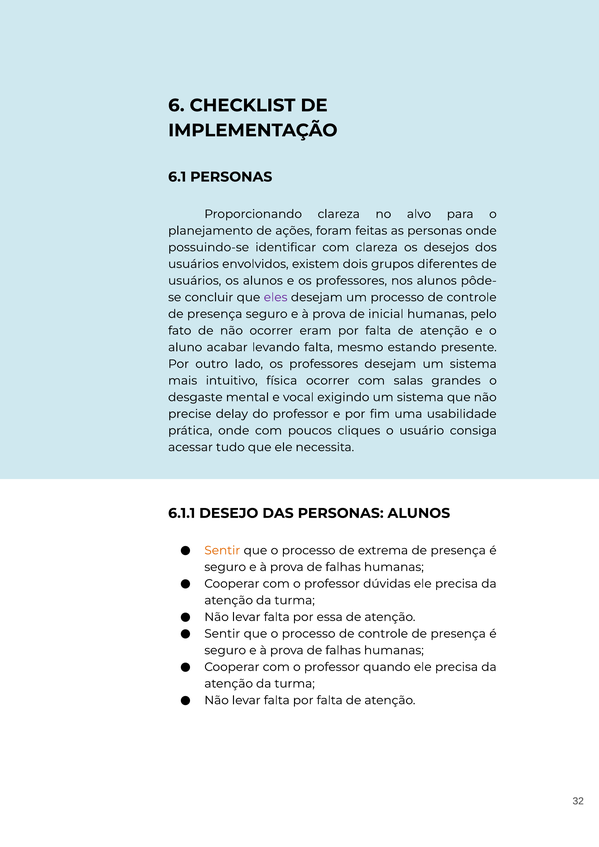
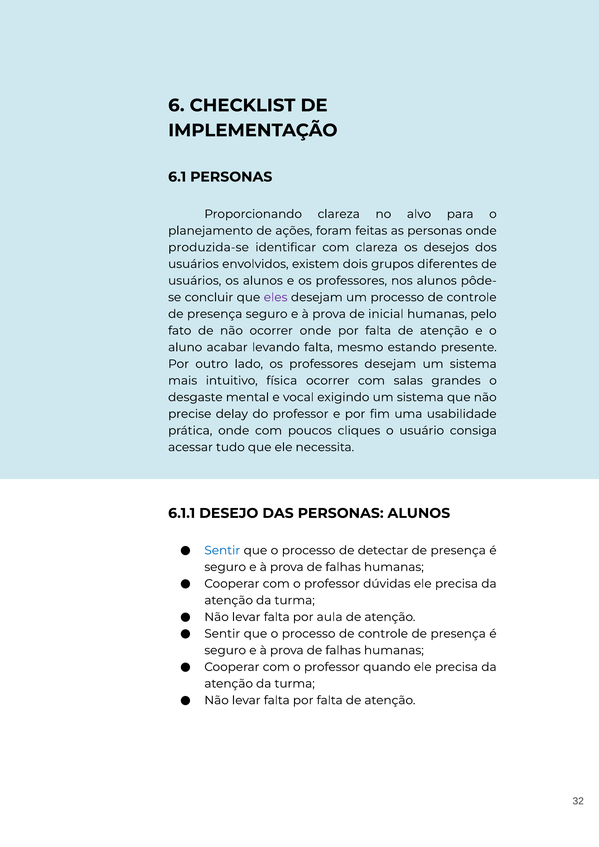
possuindo-se: possuindo-se -> produzida-se
ocorrer eram: eram -> onde
Sentir at (222, 550) colour: orange -> blue
extrema: extrema -> detectar
essa: essa -> aula
